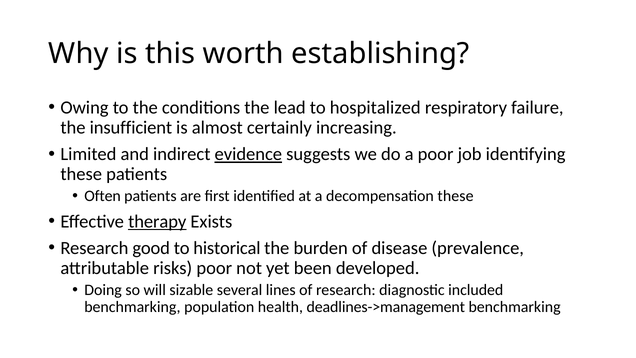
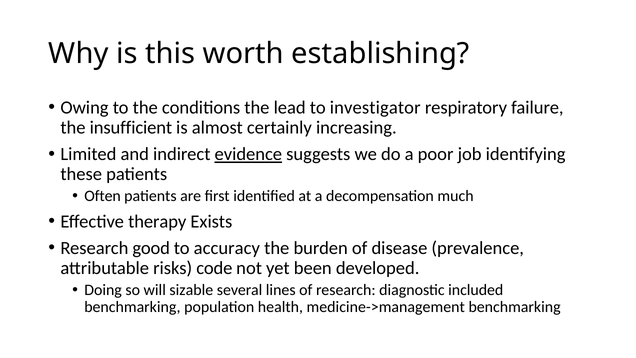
hospitalized: hospitalized -> investigator
decompensation these: these -> much
therapy underline: present -> none
historical: historical -> accuracy
risks poor: poor -> code
deadlines->management: deadlines->management -> medicine->management
